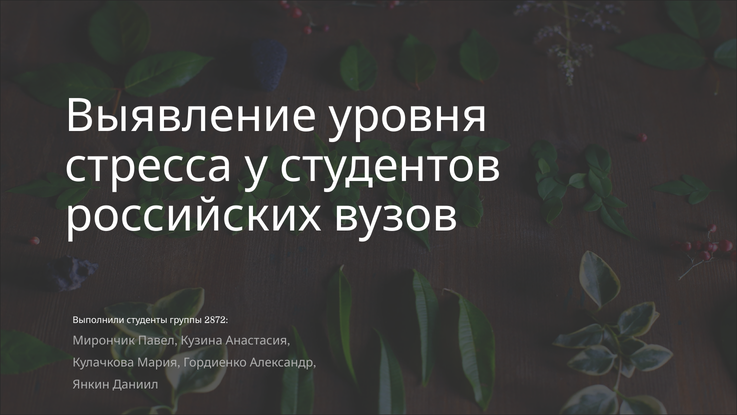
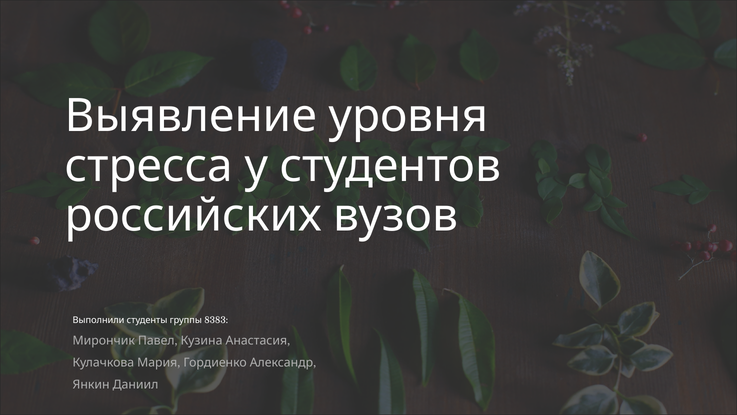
2872: 2872 -> 8383
